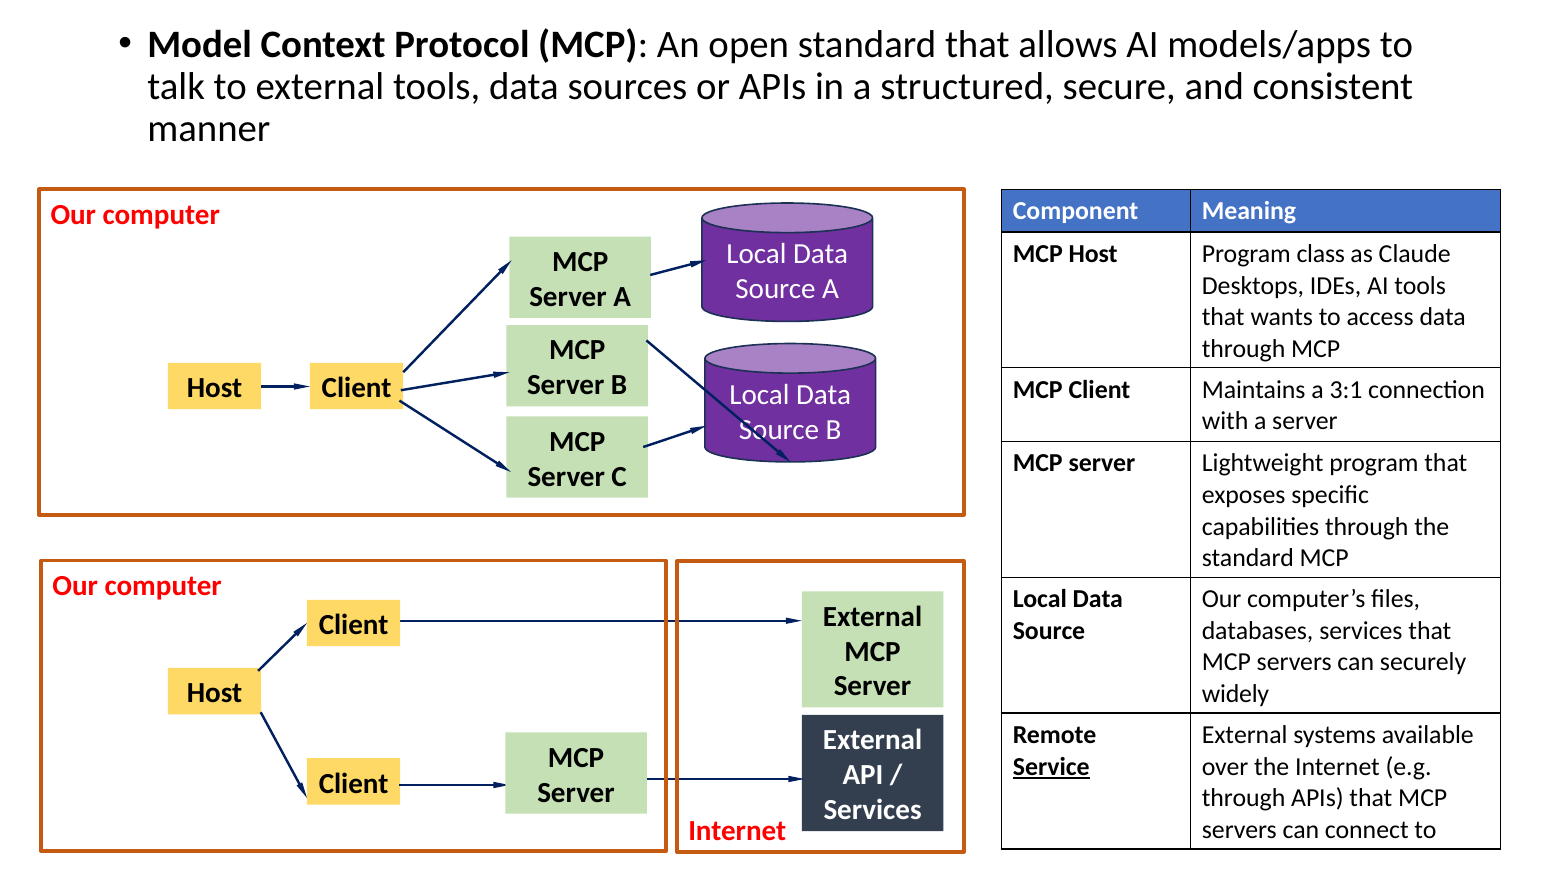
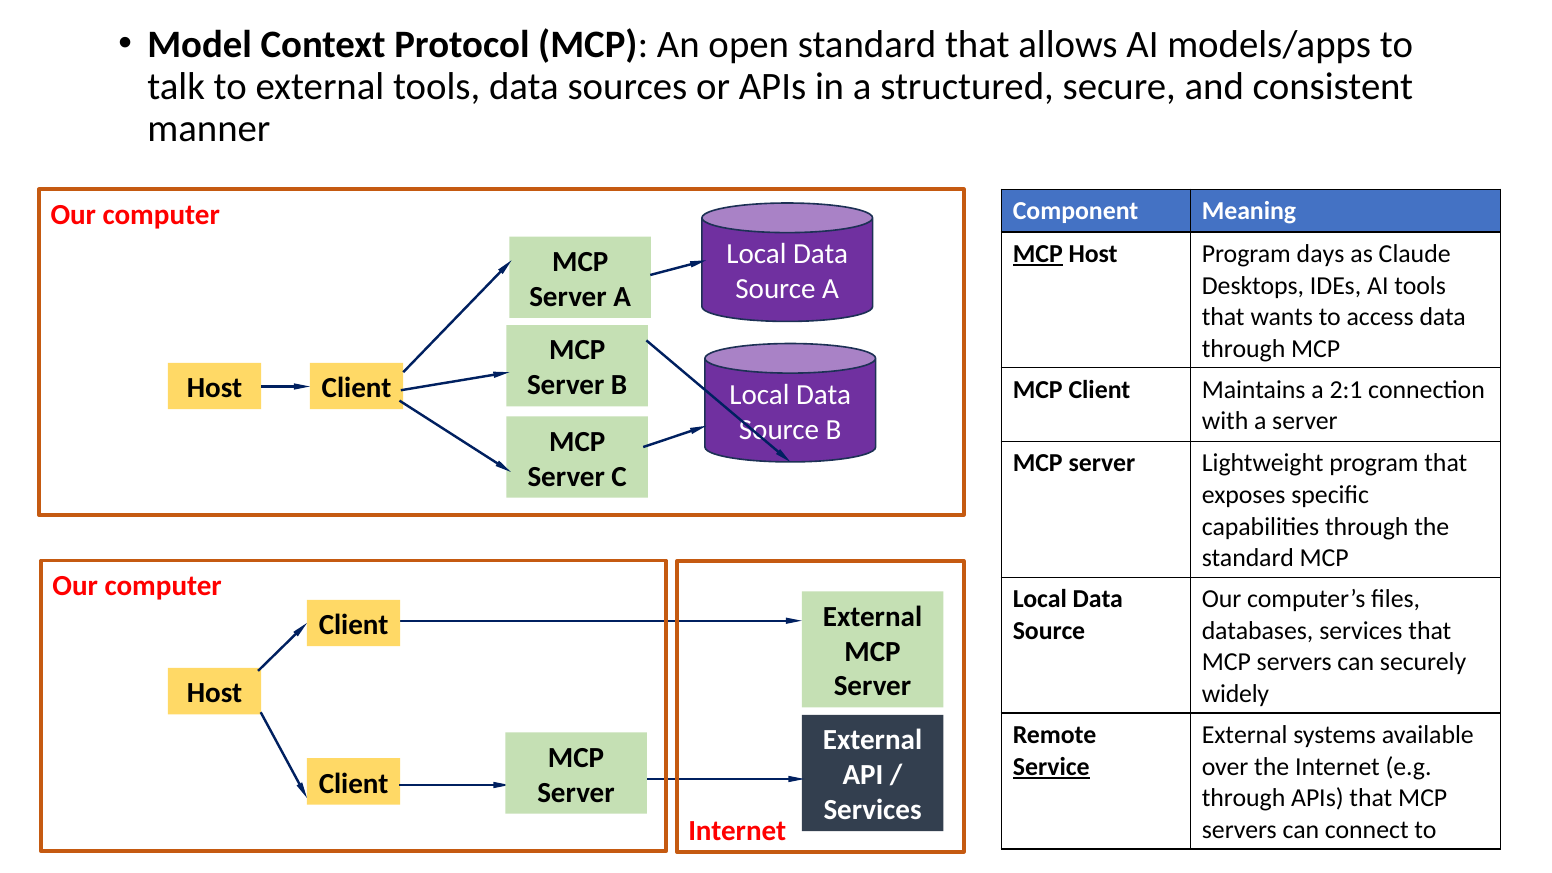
MCP at (1038, 254) underline: none -> present
class: class -> days
3:1: 3:1 -> 2:1
